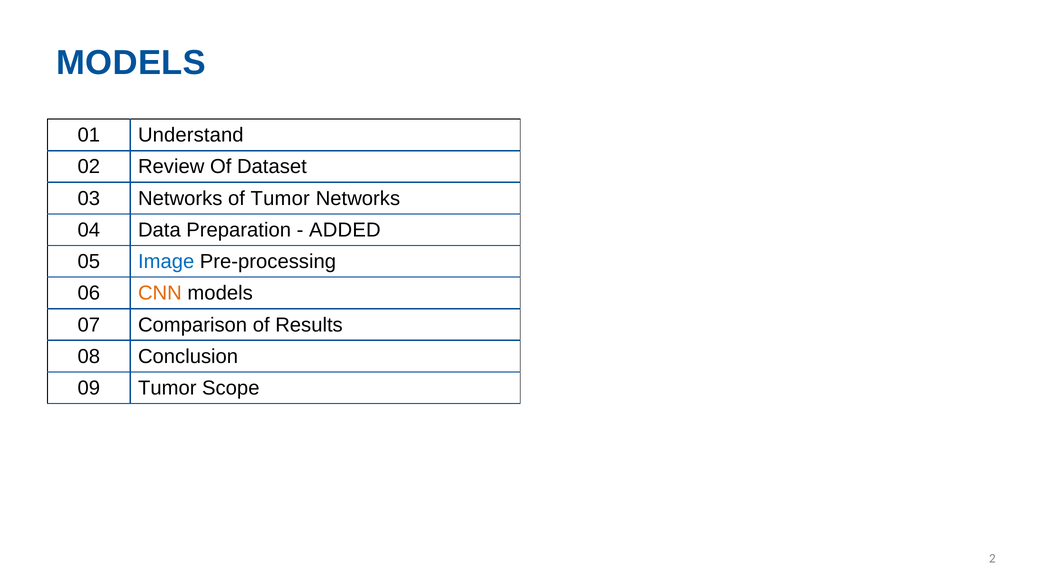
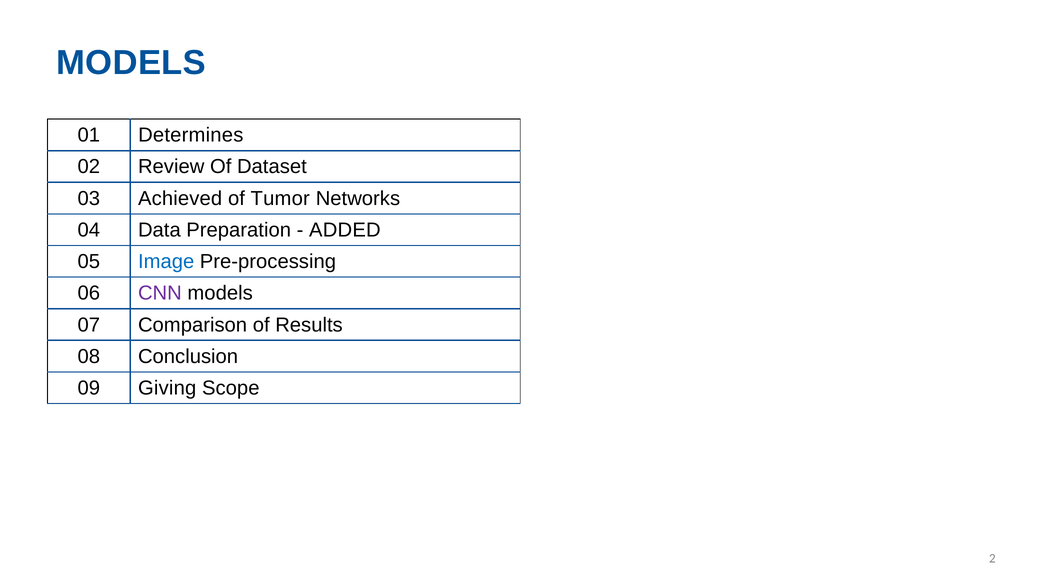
Understand: Understand -> Determines
03 Networks: Networks -> Achieved
CNN colour: orange -> purple
09 Tumor: Tumor -> Giving
